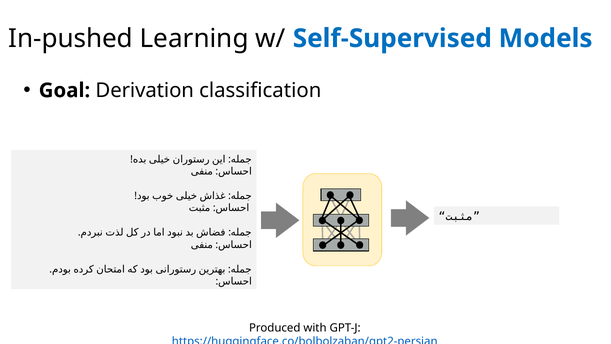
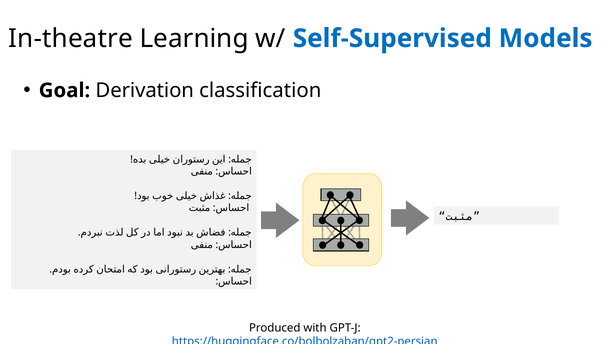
In-pushed: In-pushed -> In-theatre
